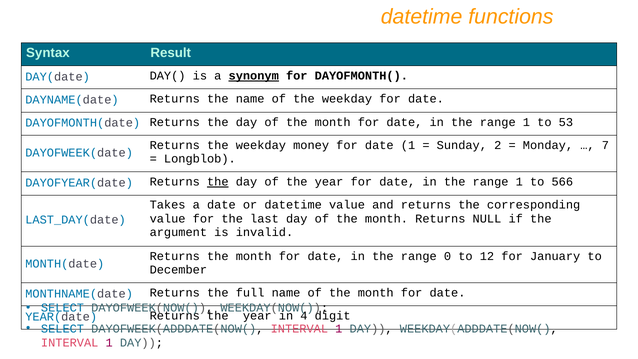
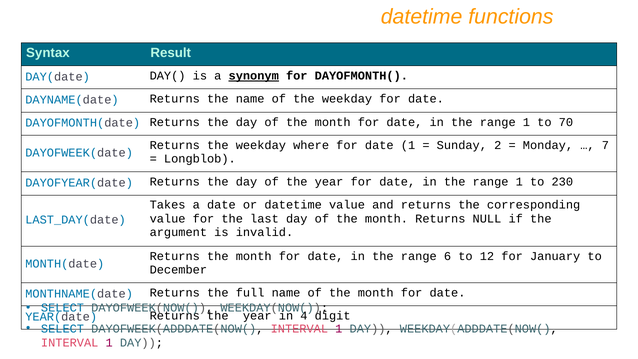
53: 53 -> 70
money: money -> where
the at (218, 182) underline: present -> none
566: 566 -> 230
0: 0 -> 6
